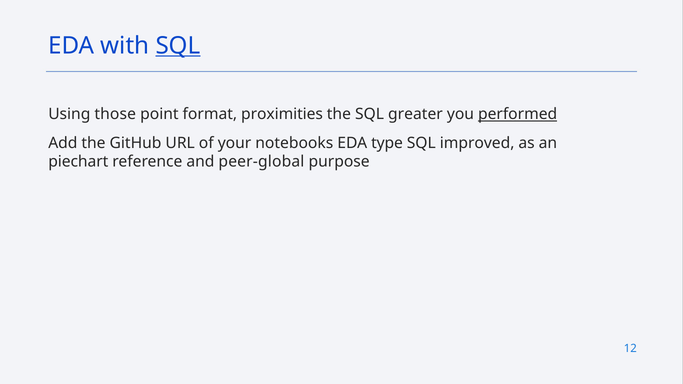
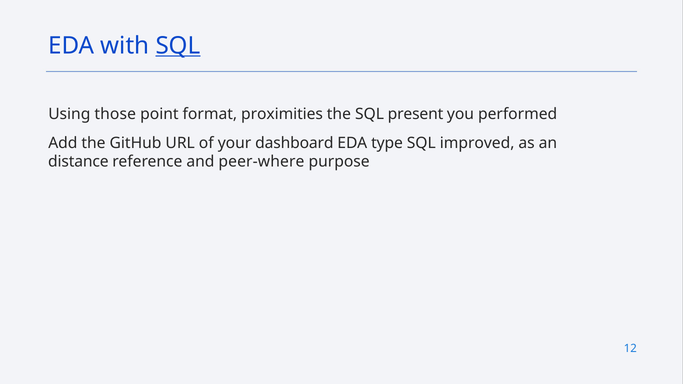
greater: greater -> present
performed underline: present -> none
notebooks: notebooks -> dashboard
piechart: piechart -> distance
peer-global: peer-global -> peer-where
